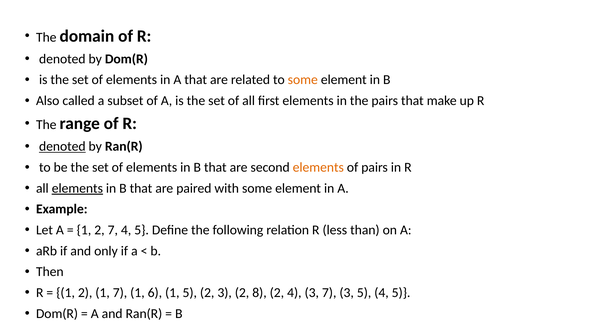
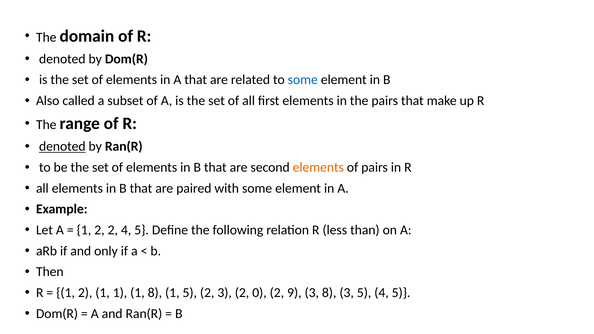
some at (303, 80) colour: orange -> blue
elements at (77, 188) underline: present -> none
2 7: 7 -> 2
2 1 7: 7 -> 1
1 6: 6 -> 8
8: 8 -> 0
2 4: 4 -> 9
3 7: 7 -> 8
